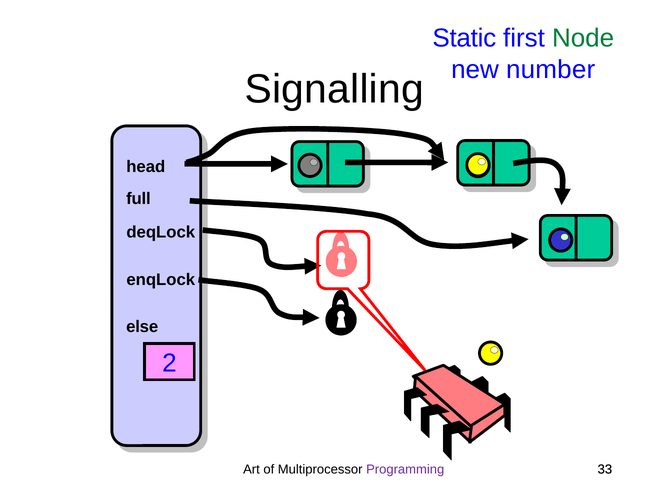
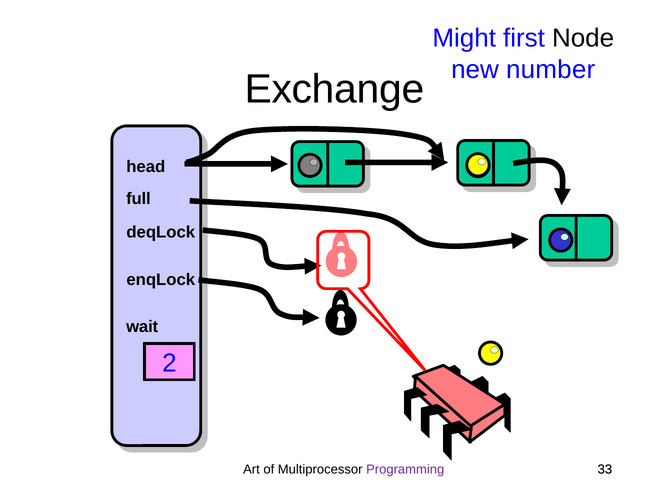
Static: Static -> Might
Node colour: green -> black
Signalling: Signalling -> Exchange
else: else -> wait
